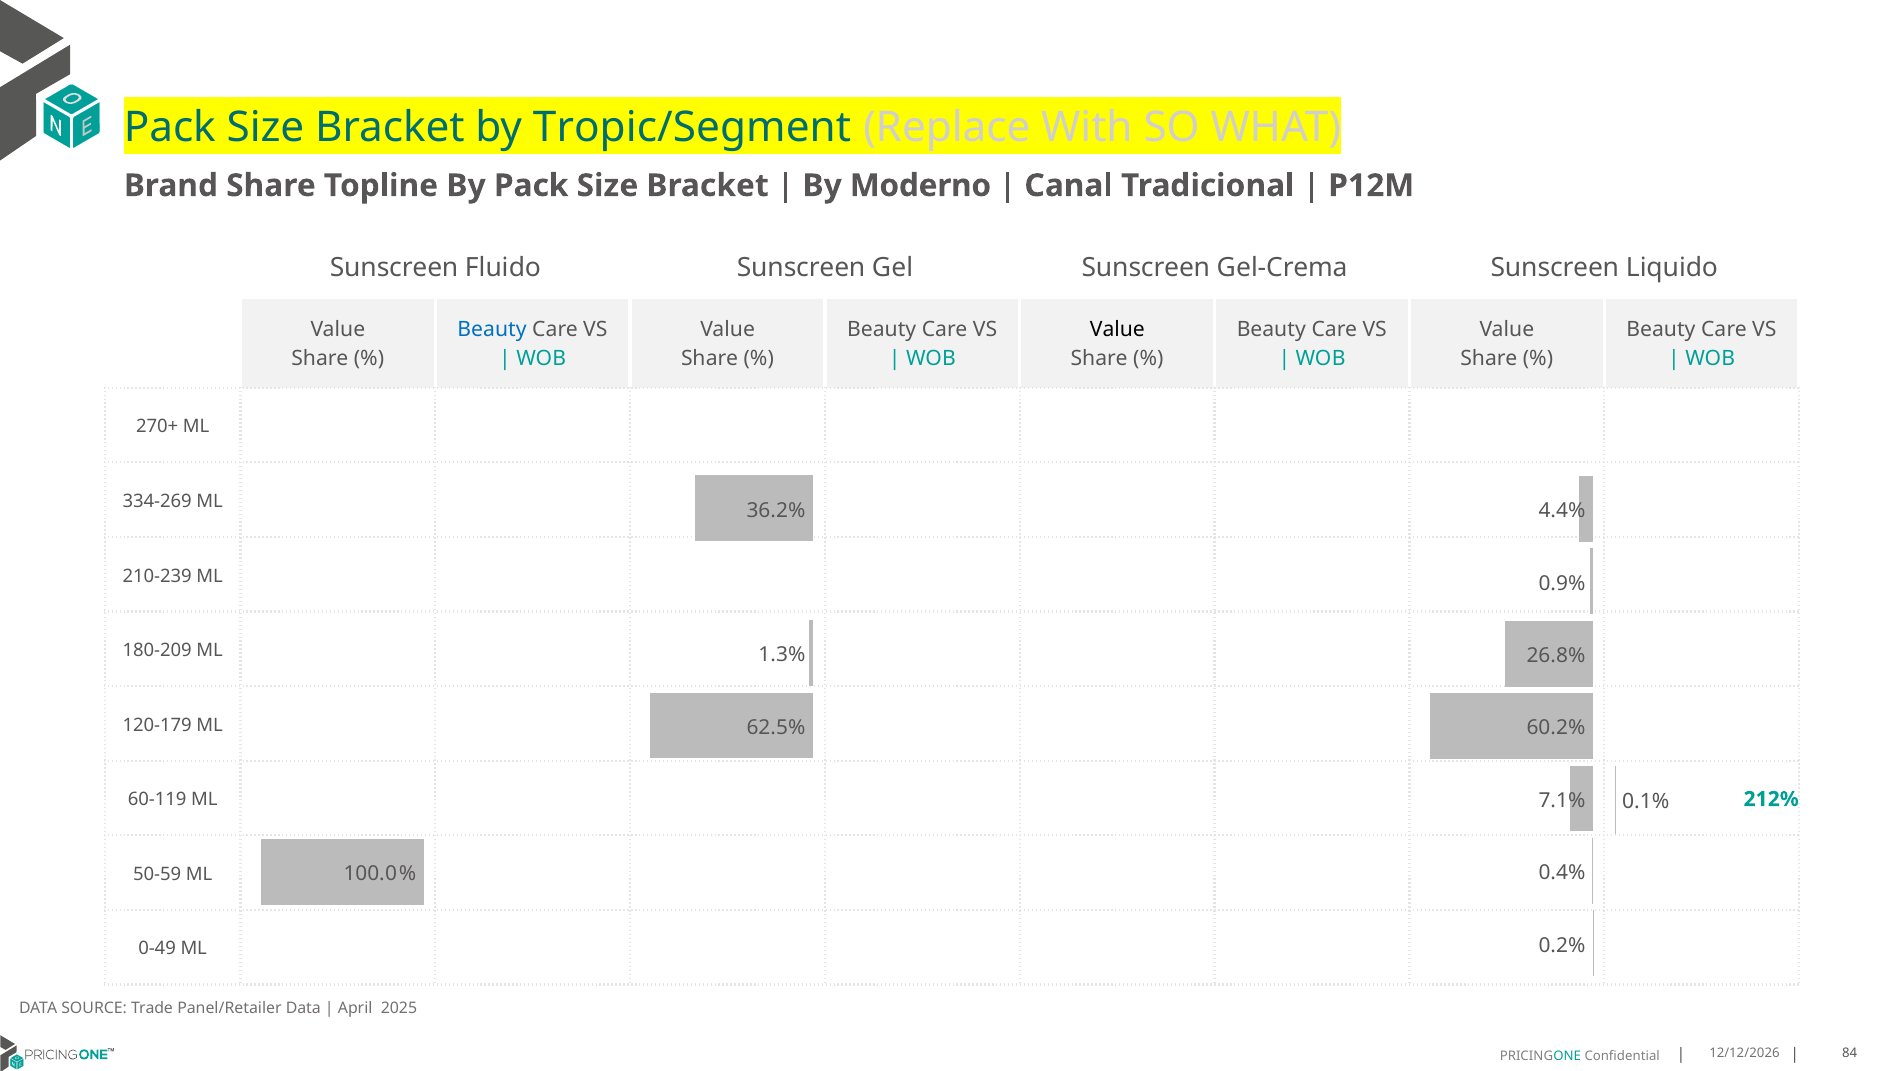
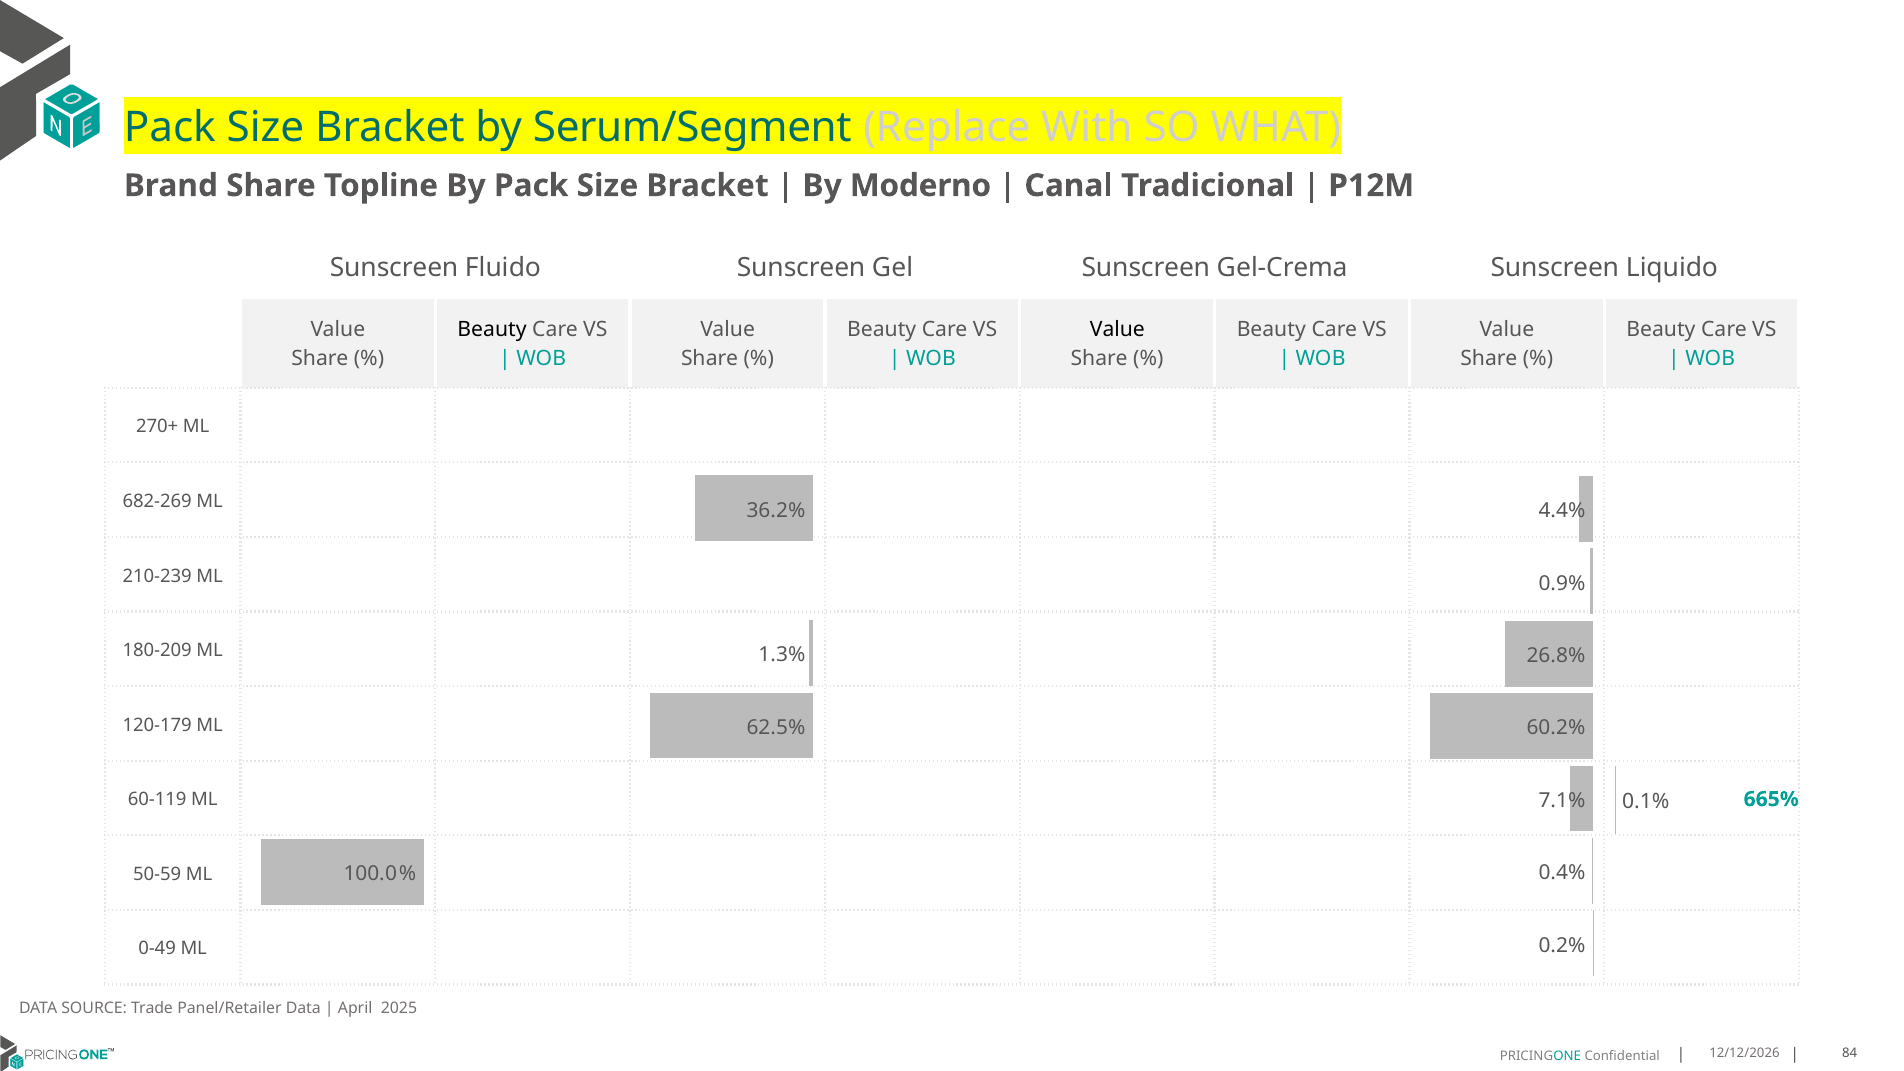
Tropic/Segment: Tropic/Segment -> Serum/Segment
Beauty at (492, 329) colour: blue -> black
334-269: 334-269 -> 682-269
212%: 212% -> 665%
